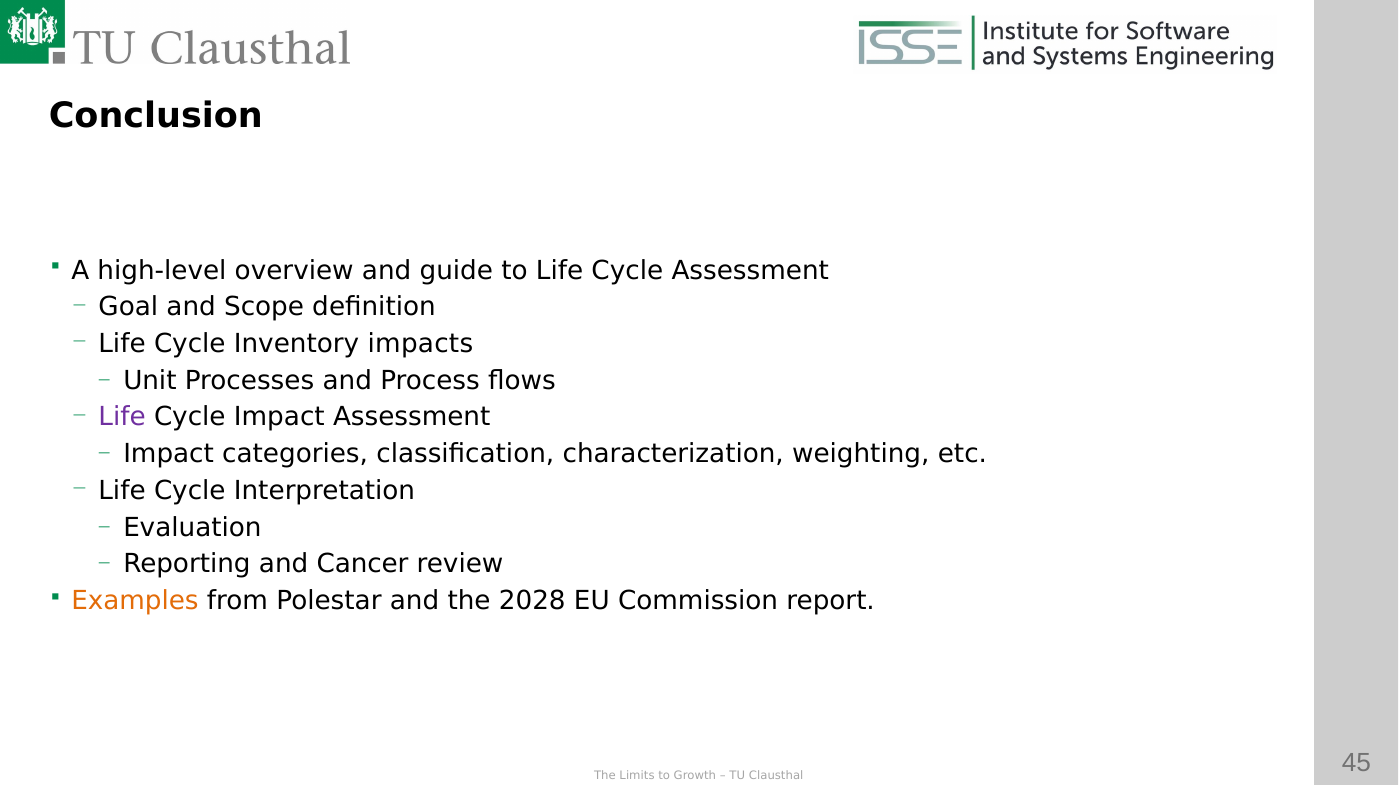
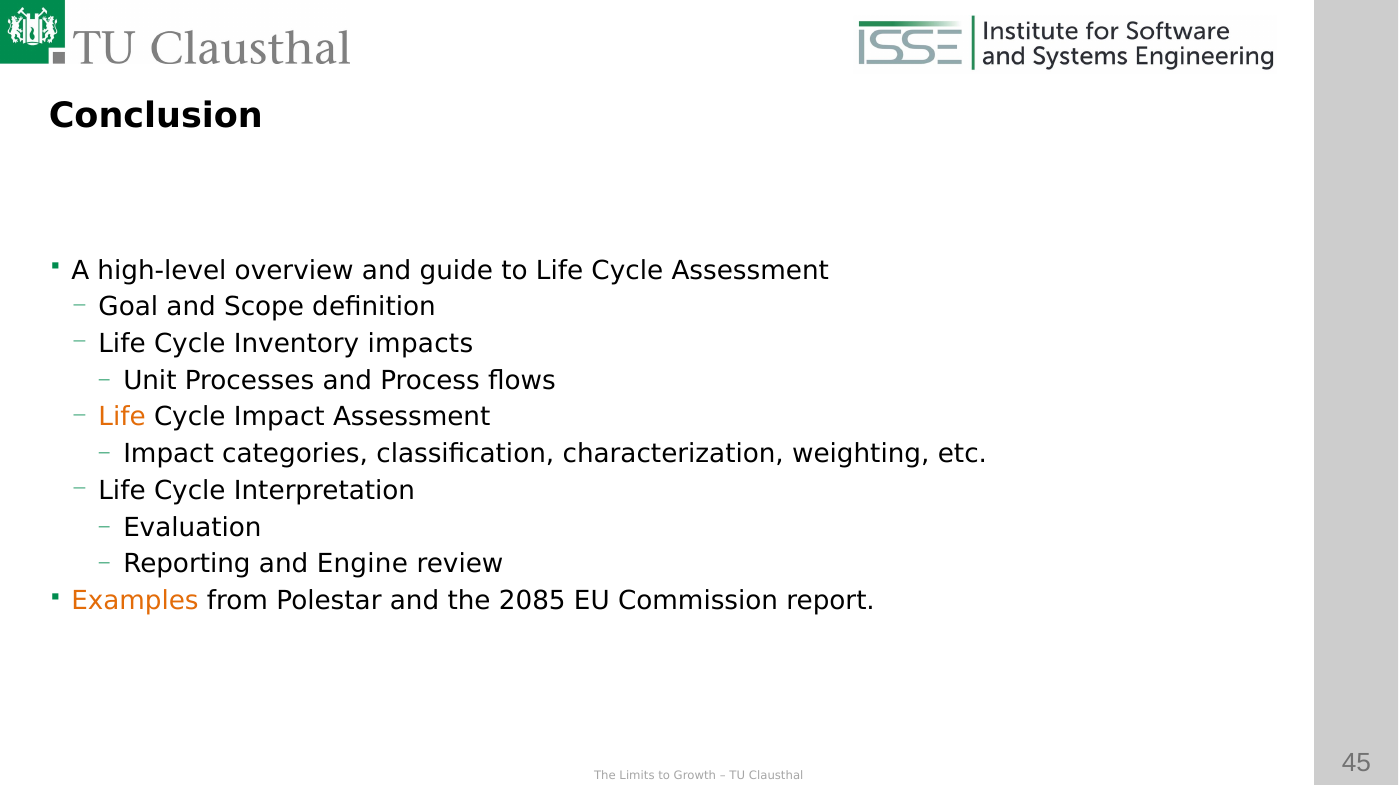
Life at (122, 418) colour: purple -> orange
Cancer: Cancer -> Engine
2028: 2028 -> 2085
